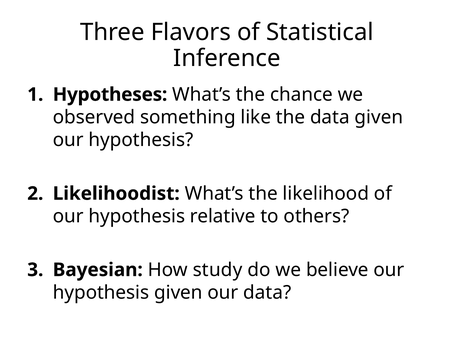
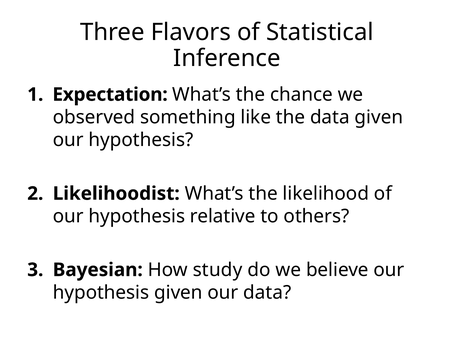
Hypotheses: Hypotheses -> Expectation
